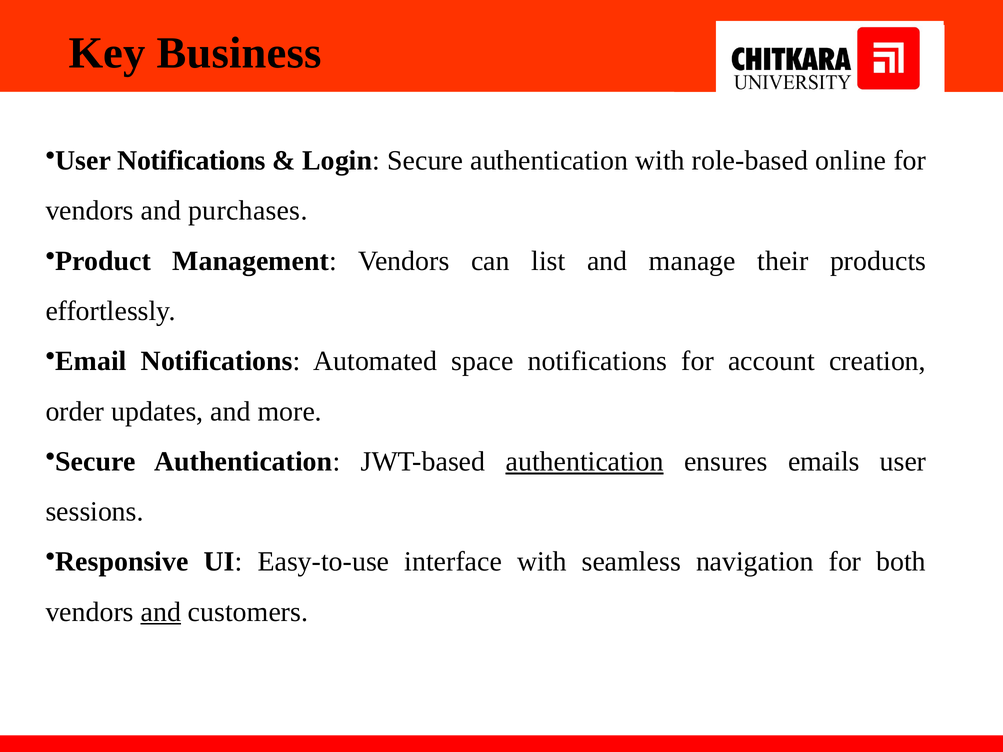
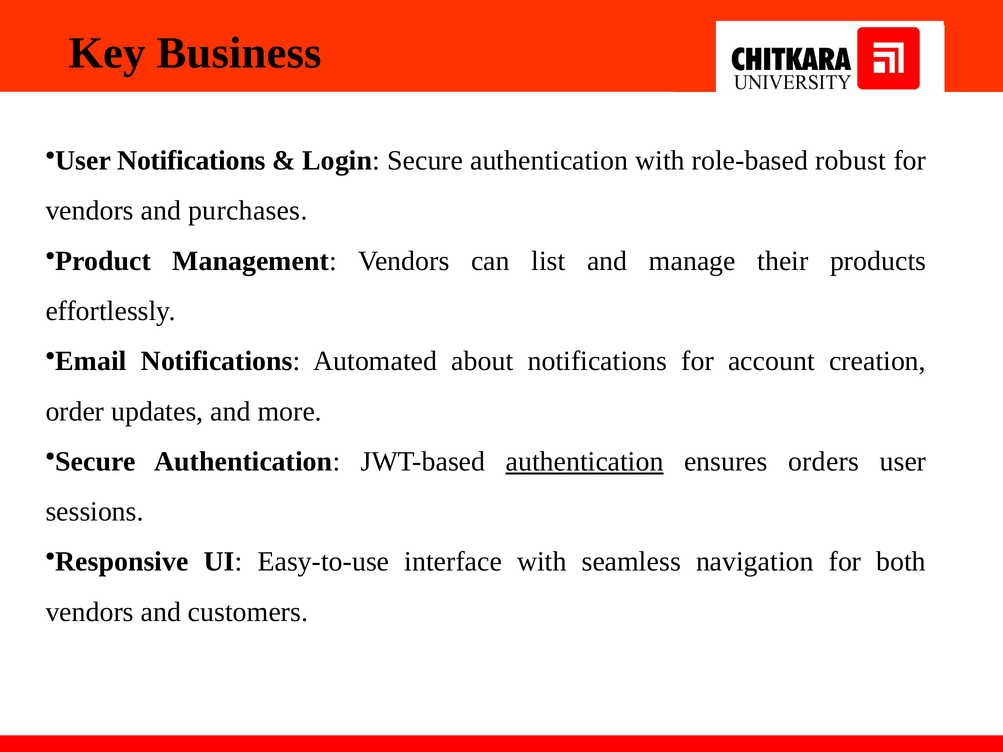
online: online -> robust
space: space -> about
emails: emails -> orders
and at (161, 612) underline: present -> none
